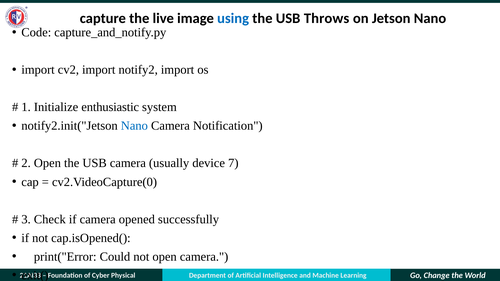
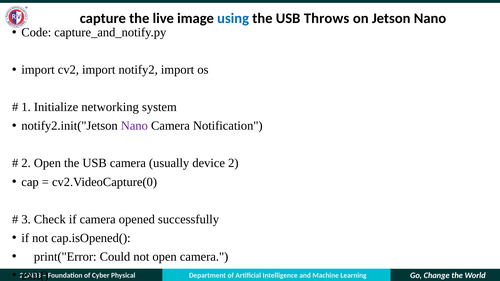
enthusiastic: enthusiastic -> networking
Nano at (134, 126) colour: blue -> purple
device 7: 7 -> 2
